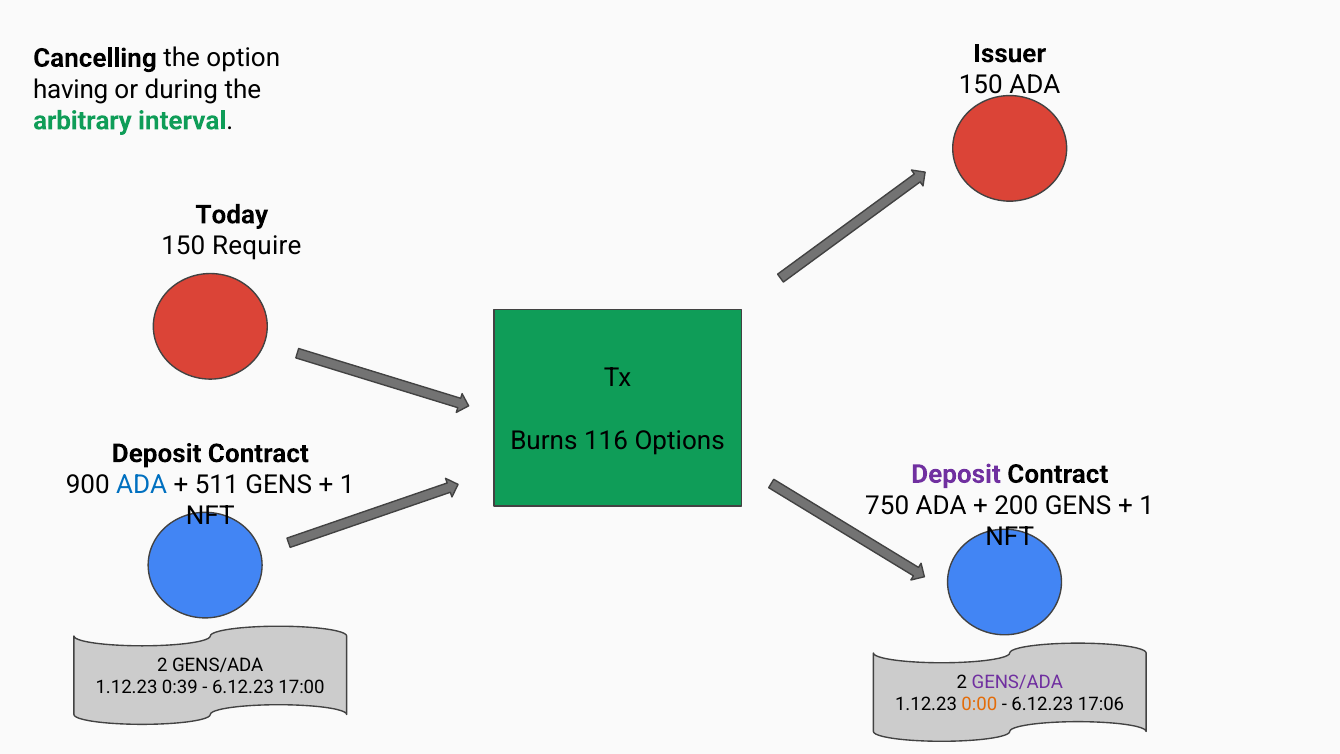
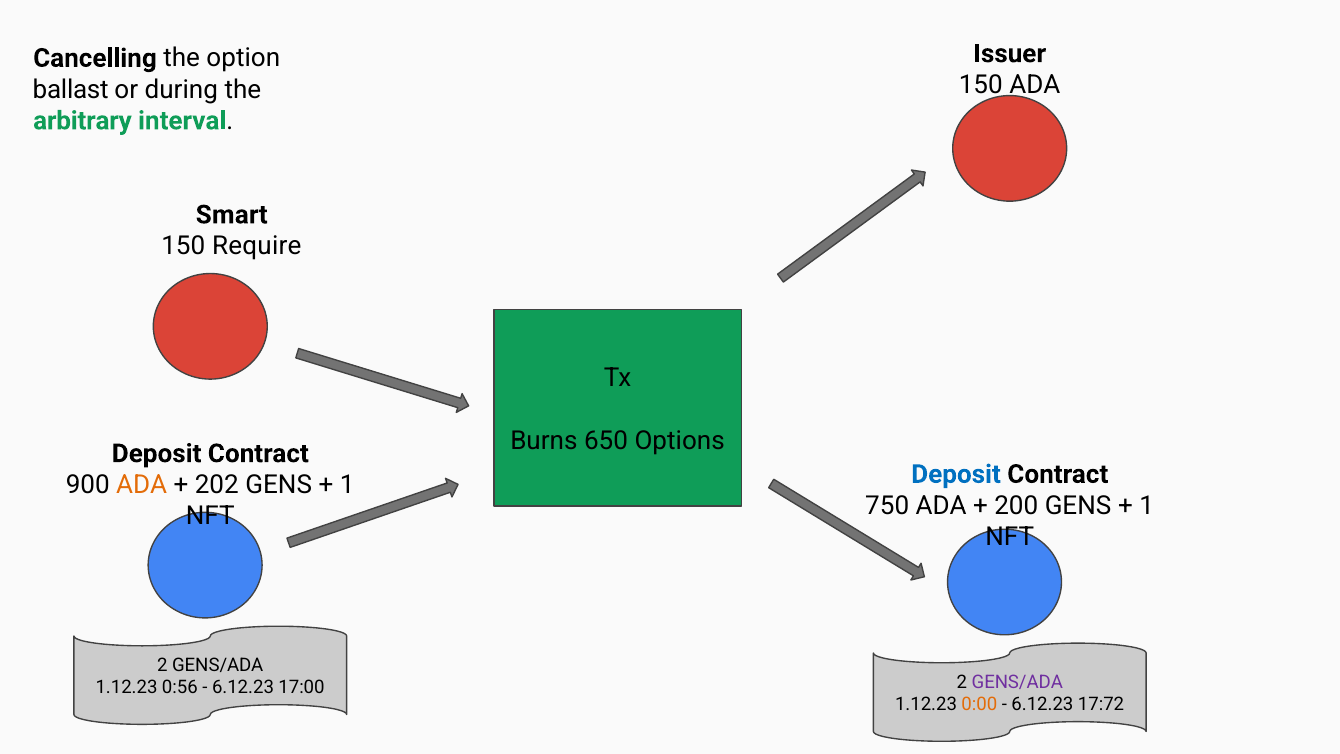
having: having -> ballast
Today: Today -> Smart
116: 116 -> 650
Deposit at (956, 474) colour: purple -> blue
ADA at (142, 485) colour: blue -> orange
511: 511 -> 202
0:39: 0:39 -> 0:56
17:06: 17:06 -> 17:72
